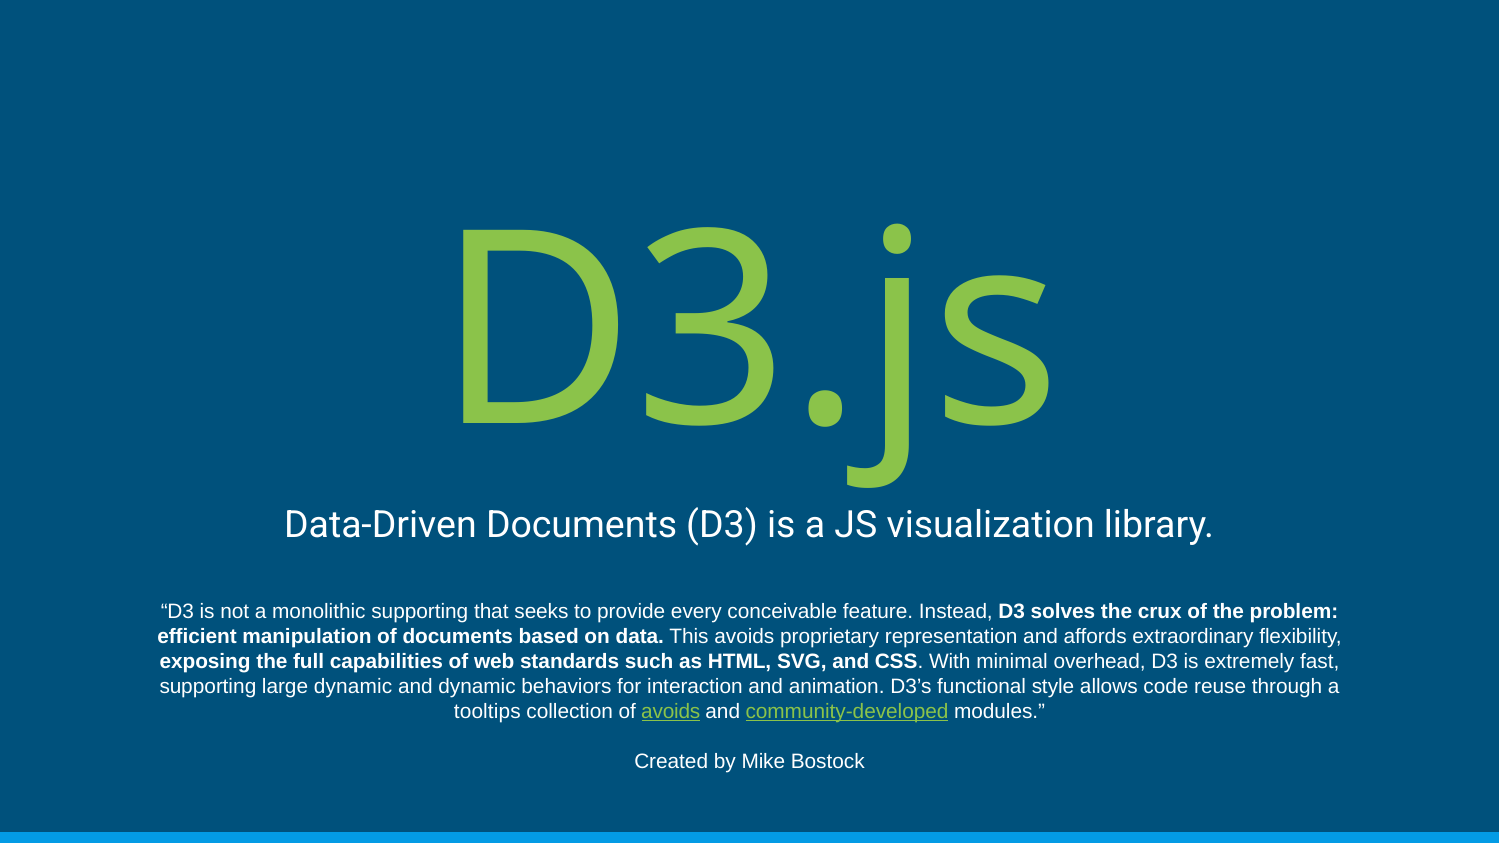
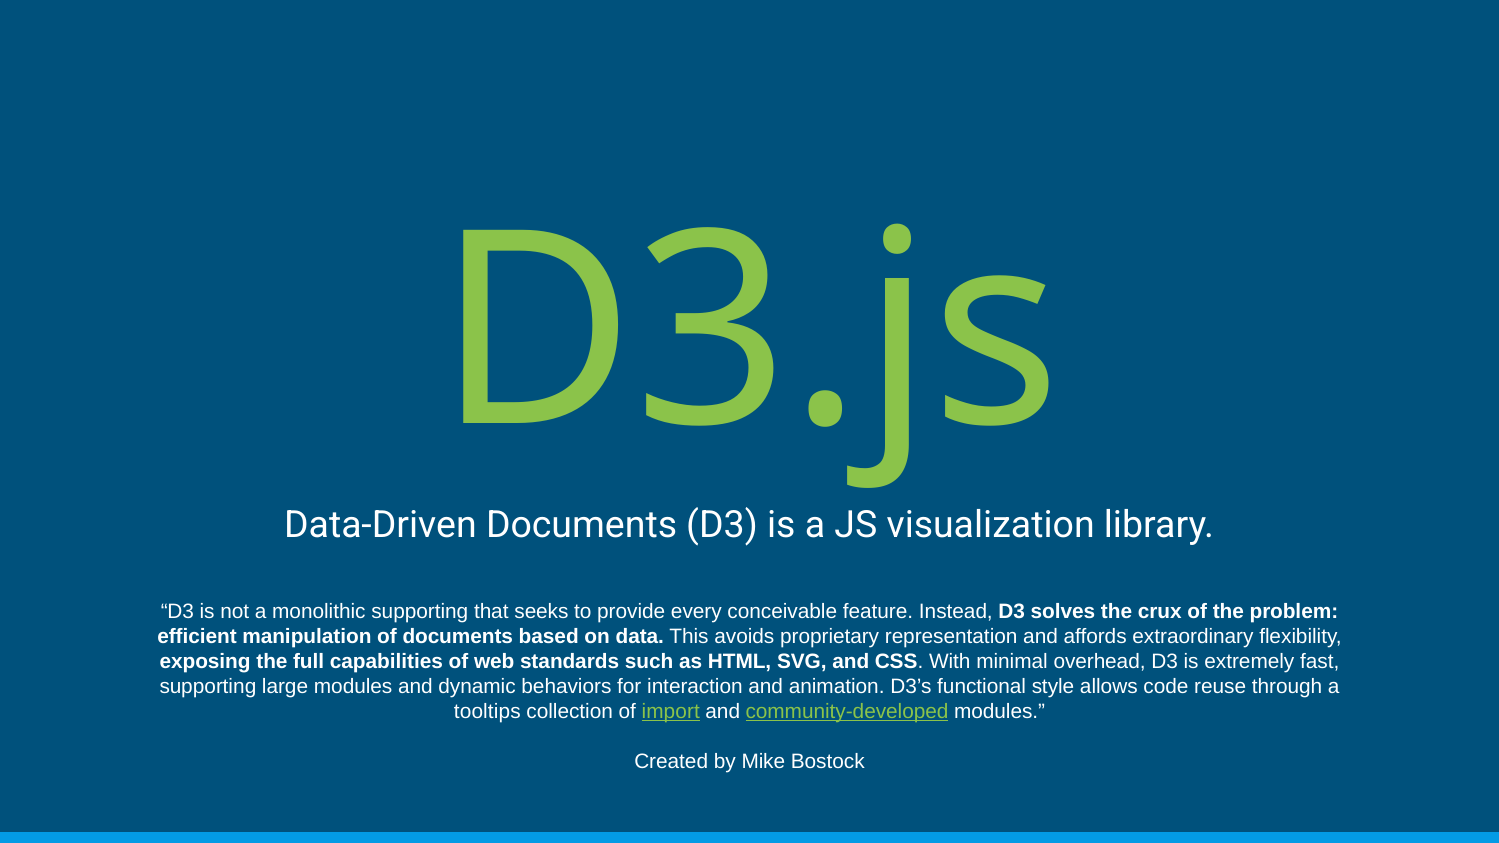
large dynamic: dynamic -> modules
of avoids: avoids -> import
